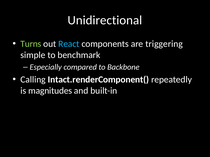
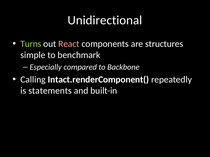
React colour: light blue -> pink
triggering: triggering -> structures
magnitudes: magnitudes -> statements
